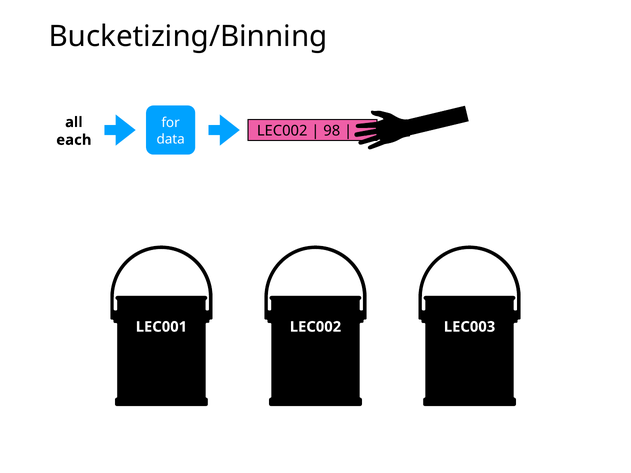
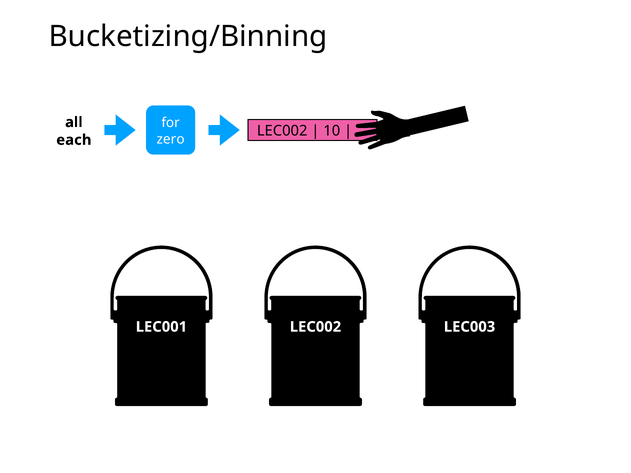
98: 98 -> 10
data: data -> zero
